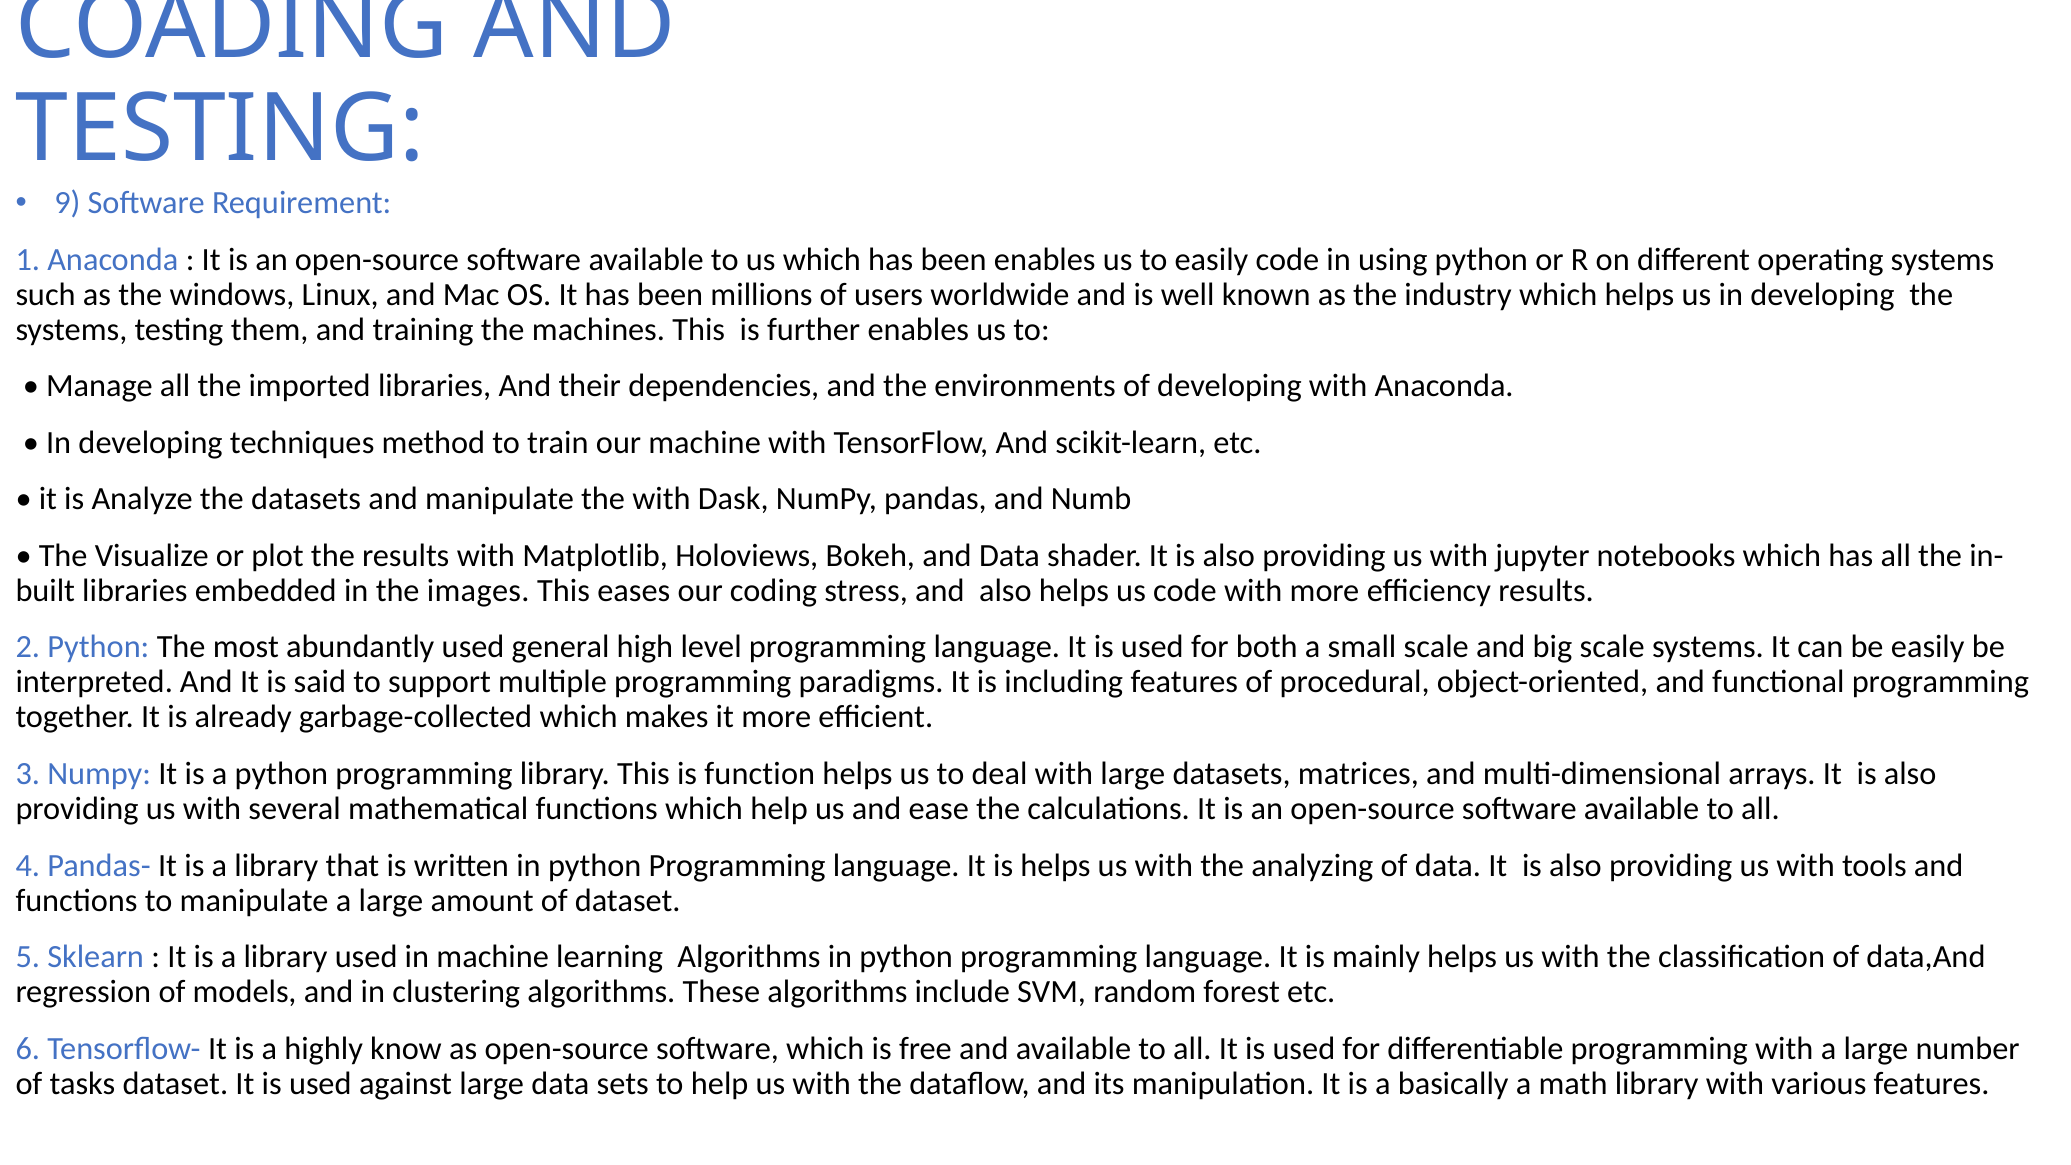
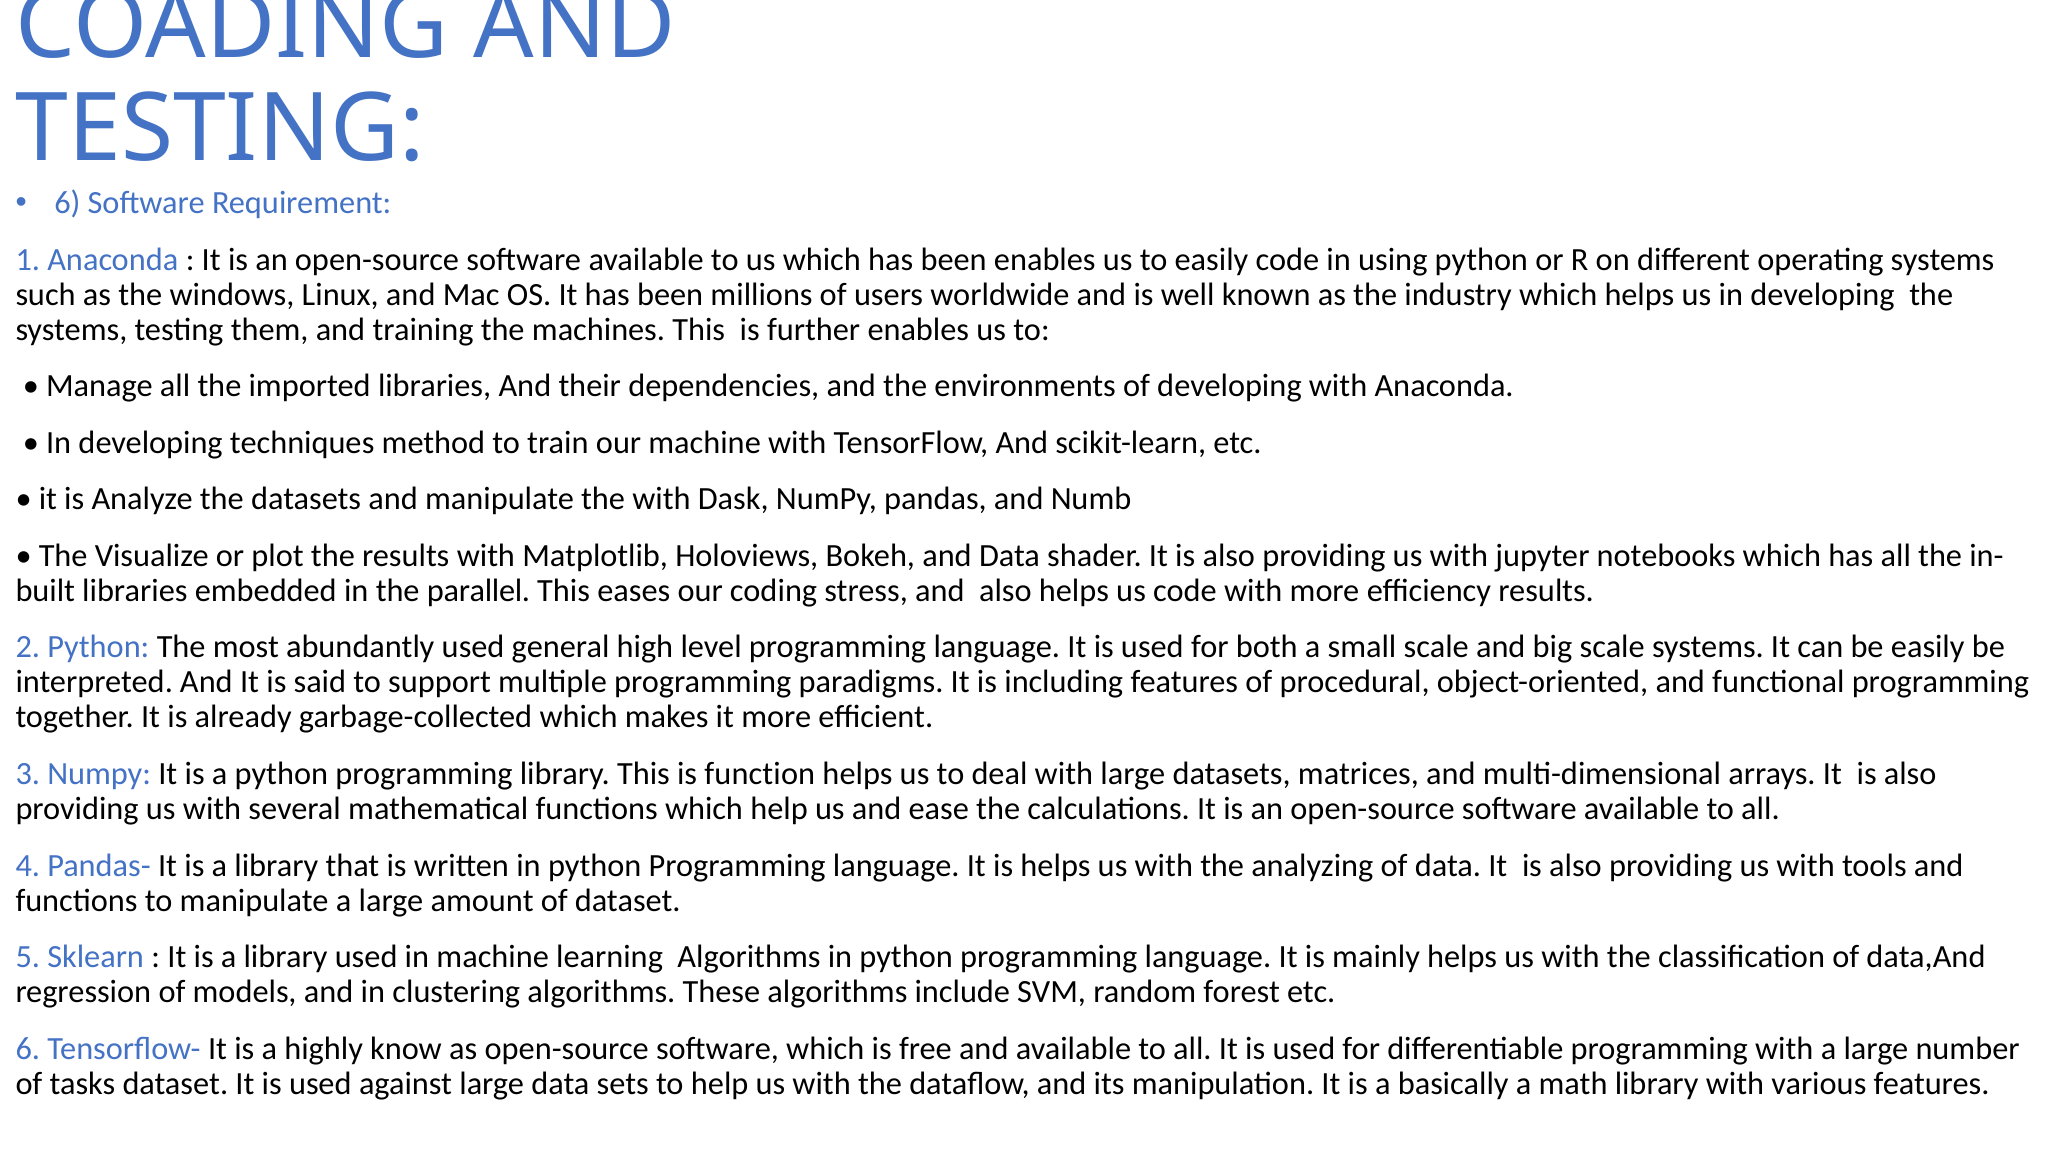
9 at (67, 203): 9 -> 6
images: images -> parallel
